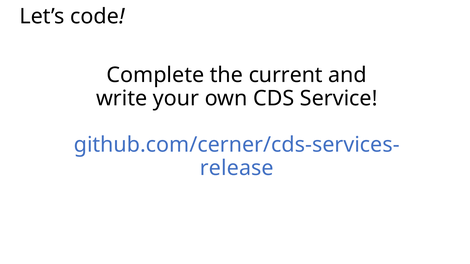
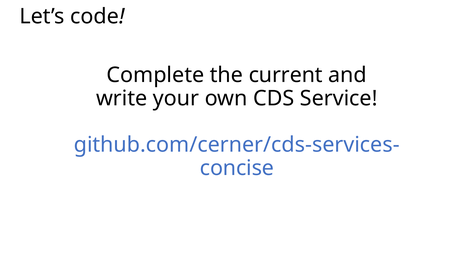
release: release -> concise
